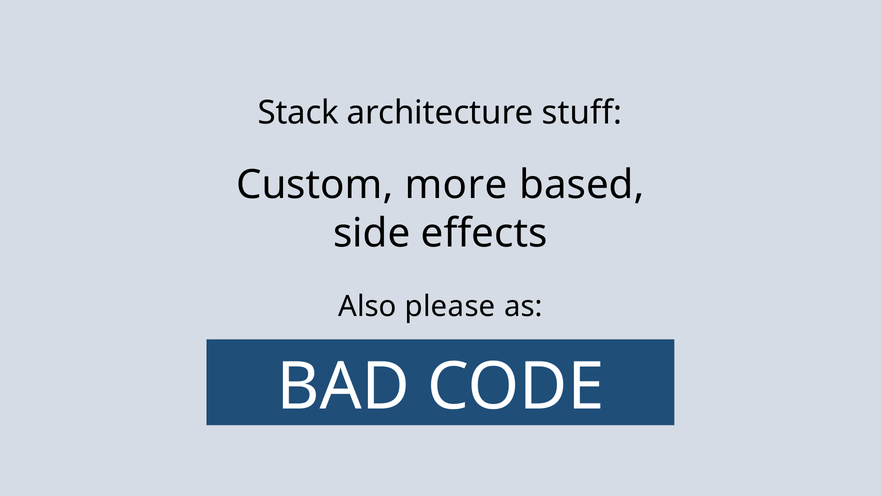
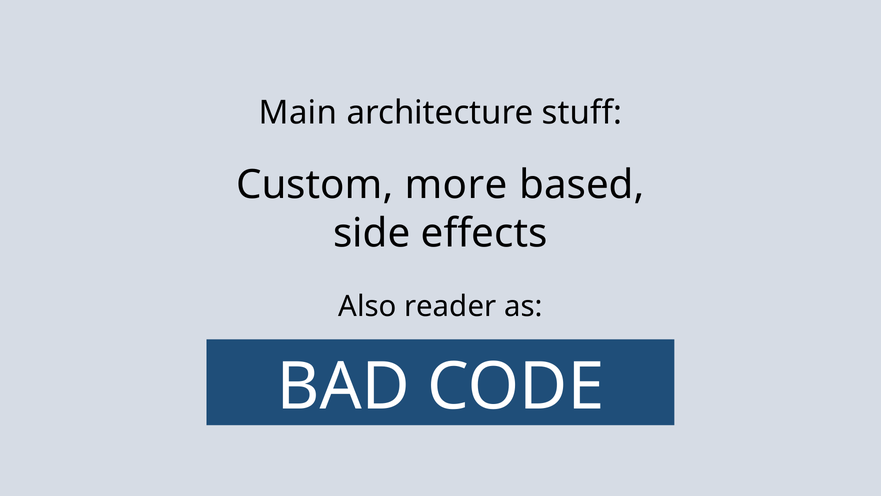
Stack: Stack -> Main
Also please: please -> reader
